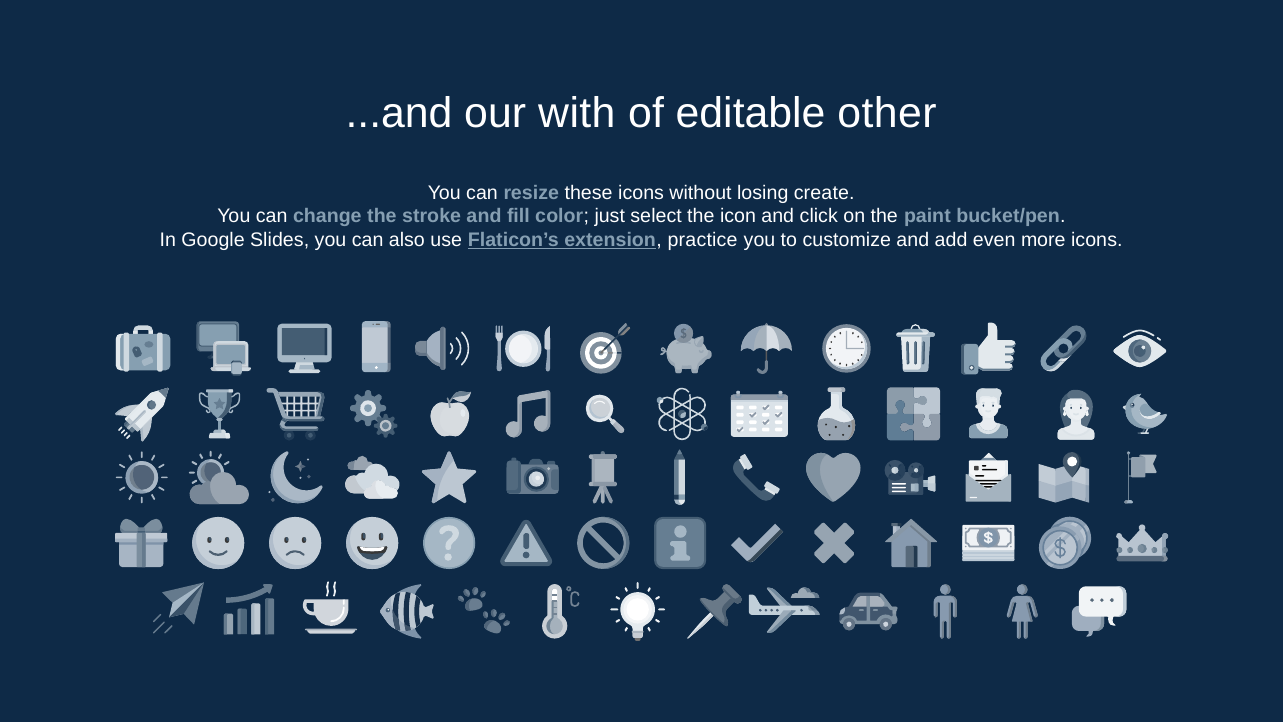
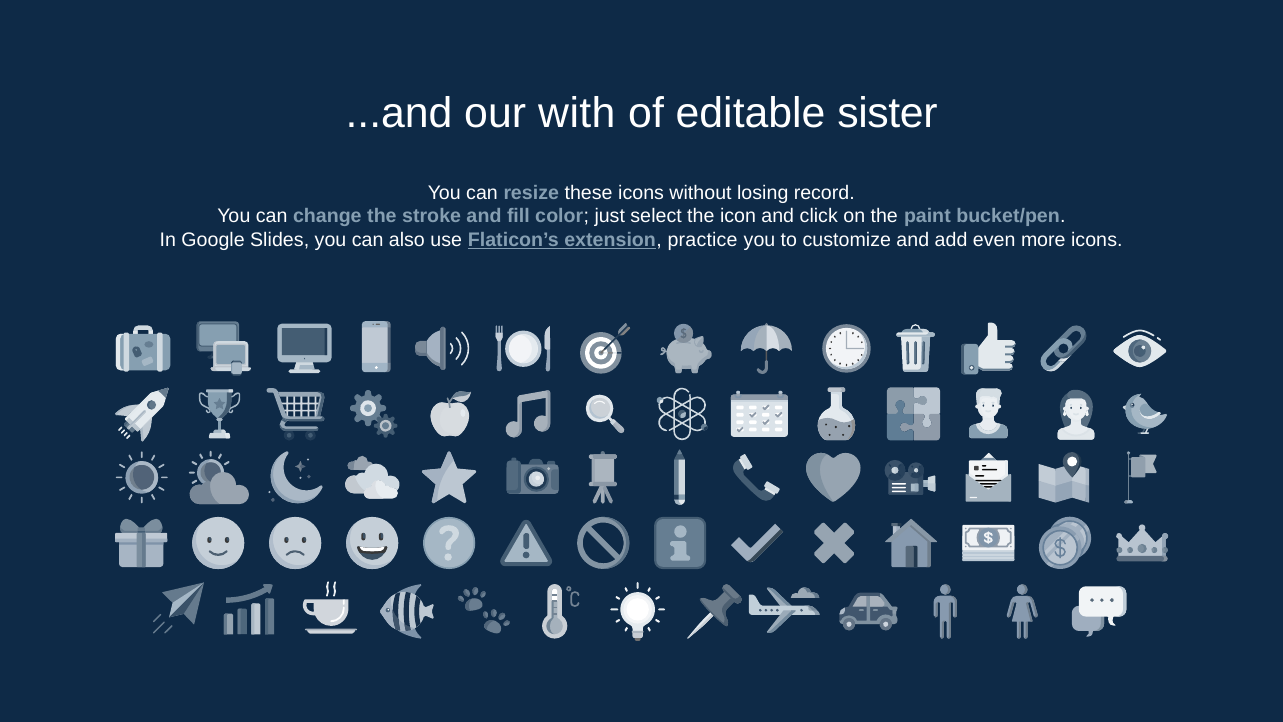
other: other -> sister
create: create -> record
